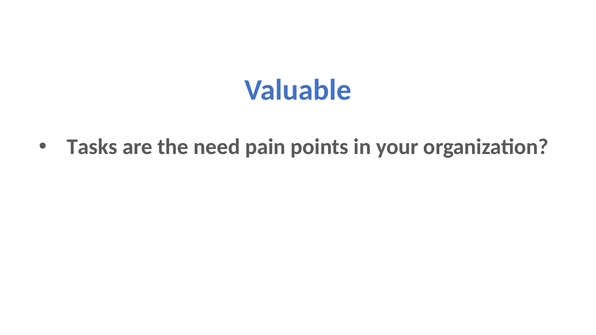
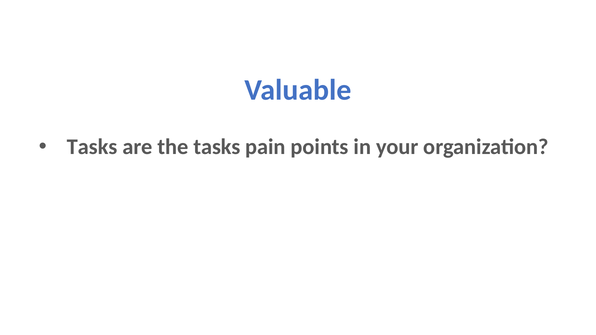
the need: need -> tasks
